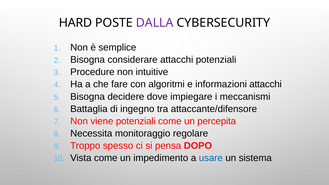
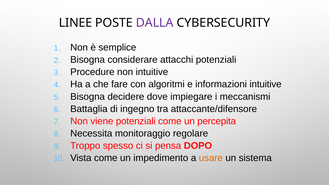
HARD: HARD -> LINEE
informazioni attacchi: attacchi -> intuitive
usare colour: blue -> orange
